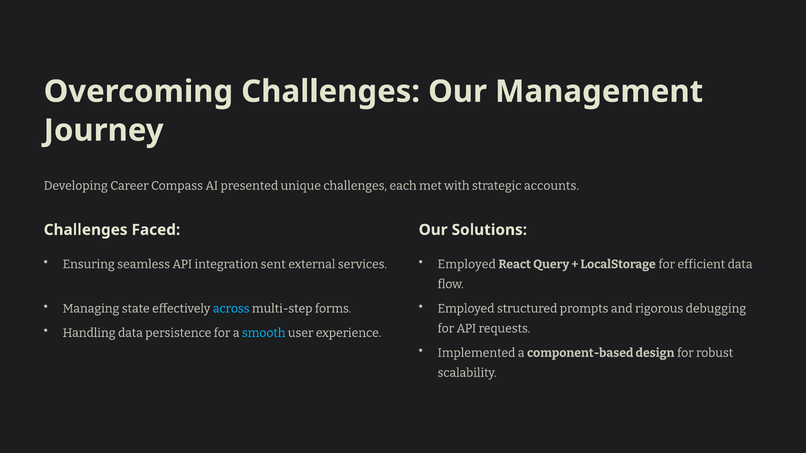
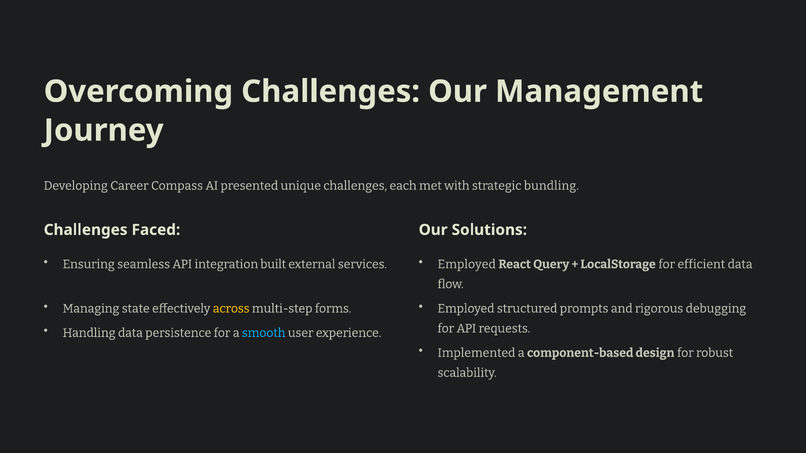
accounts: accounts -> bundling
sent: sent -> built
across colour: light blue -> yellow
